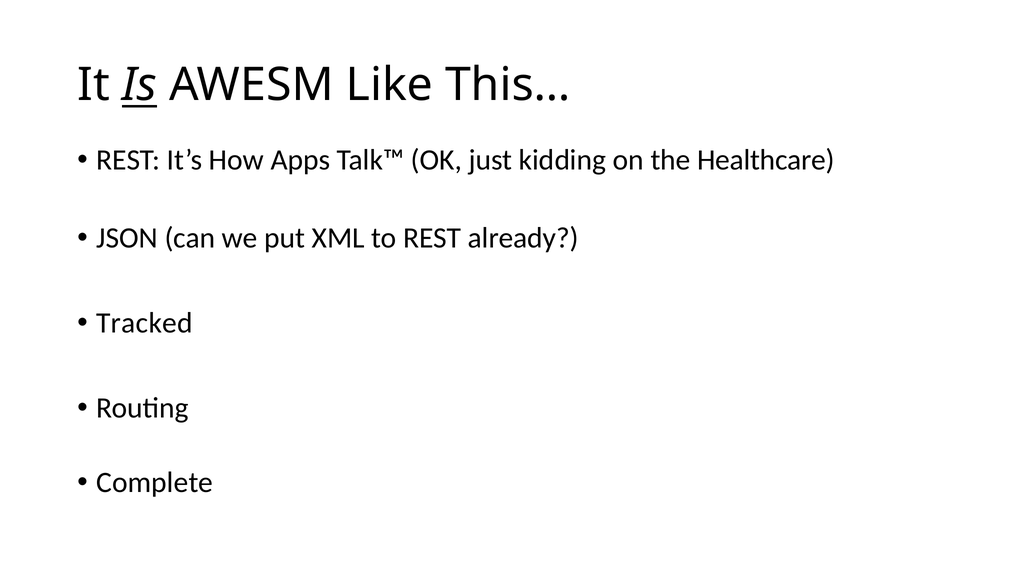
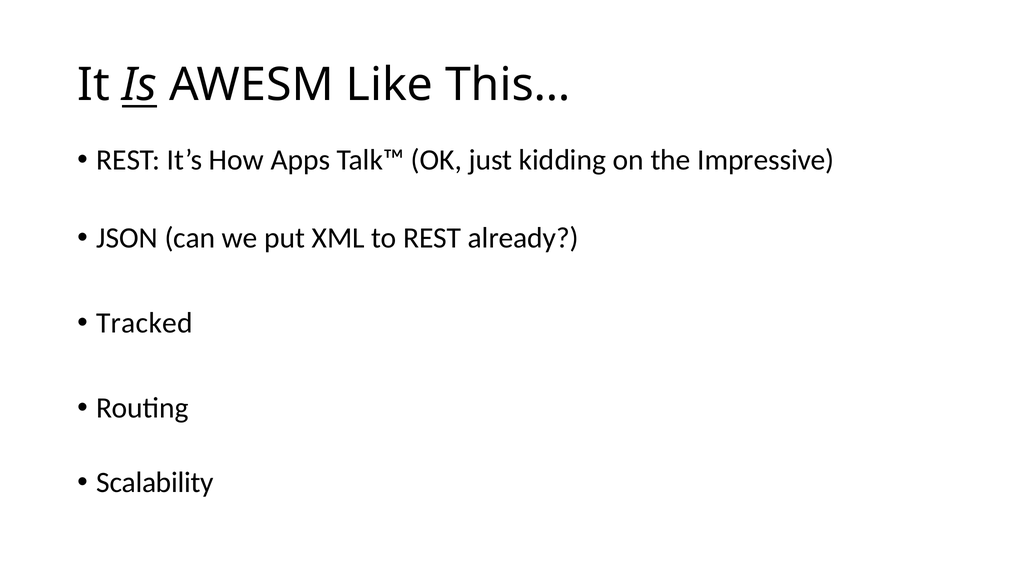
Healthcare: Healthcare -> Impressive
Complete: Complete -> Scalability
